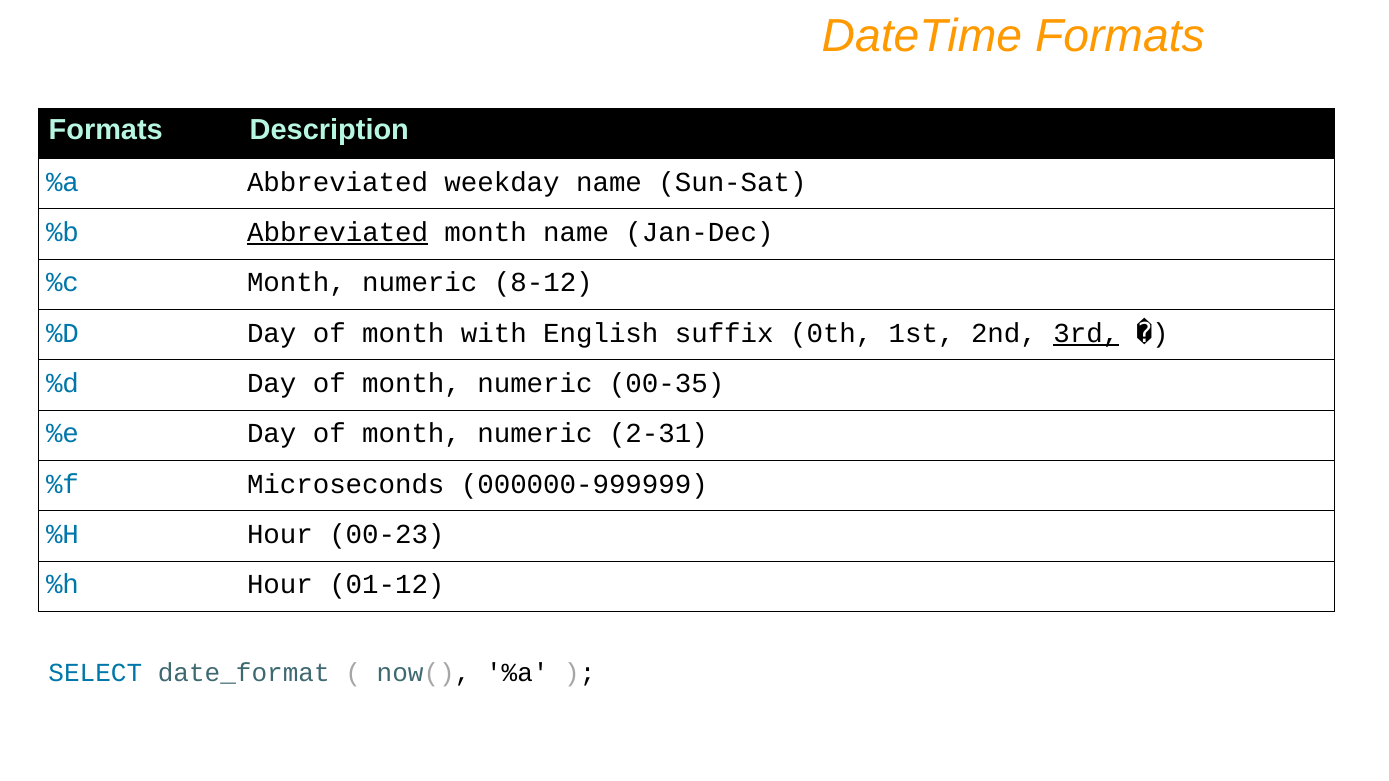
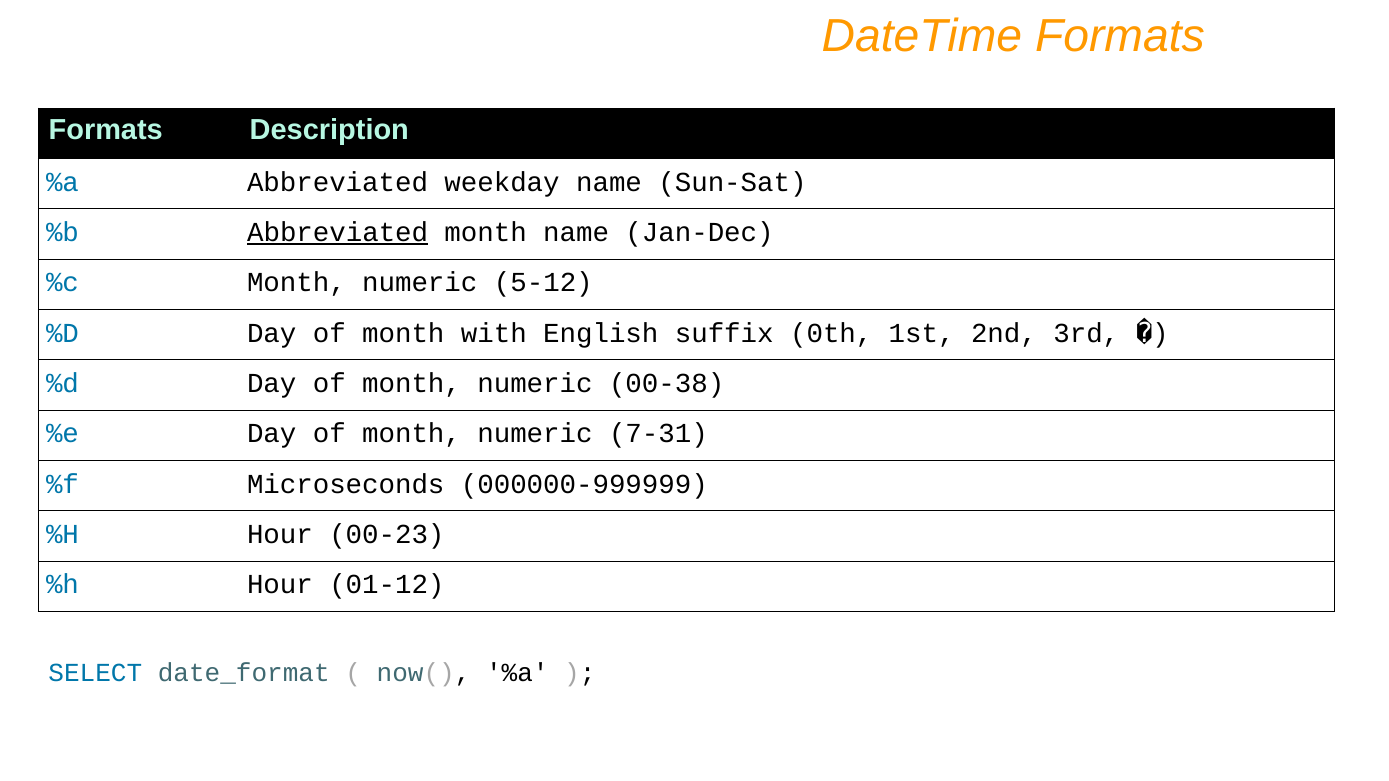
8-12: 8-12 -> 5-12
3rd underline: present -> none
00-35: 00-35 -> 00-38
2-31: 2-31 -> 7-31
